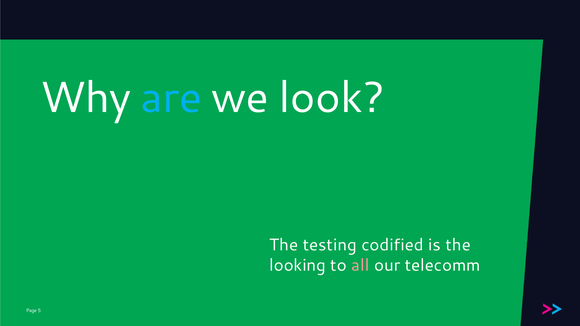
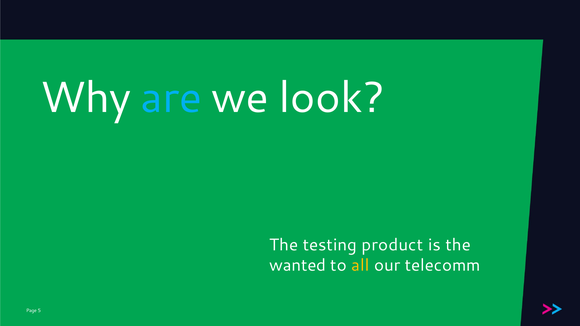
codified: codified -> product
looking: looking -> wanted
all colour: pink -> yellow
